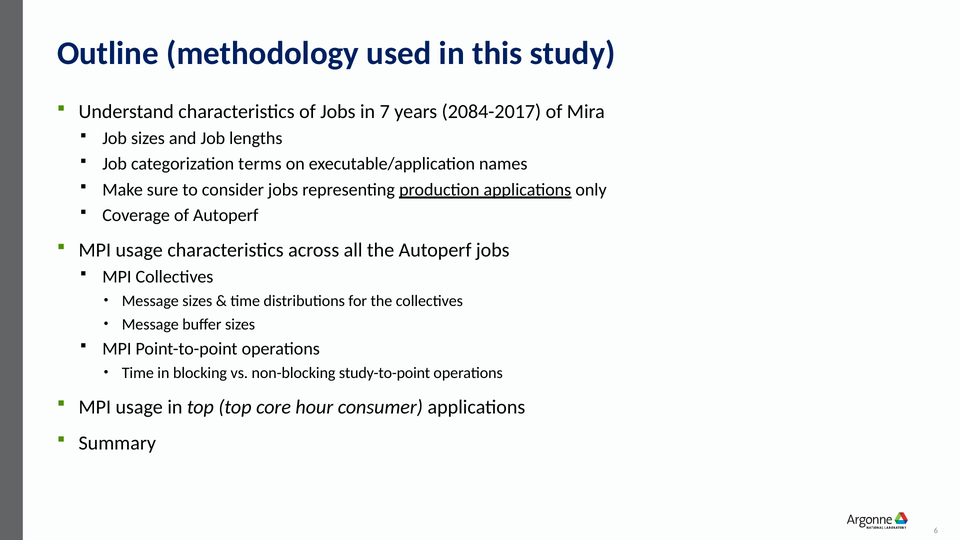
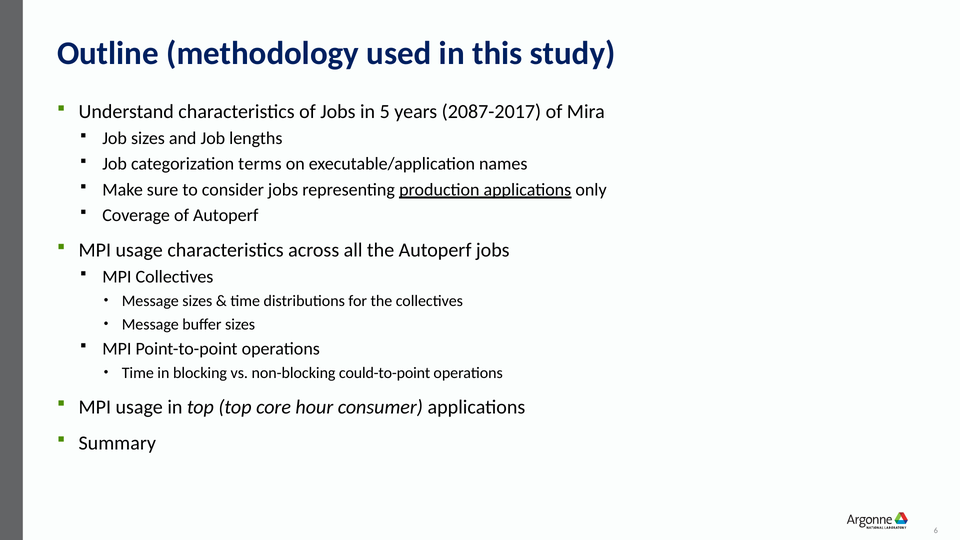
7: 7 -> 5
2084-2017: 2084-2017 -> 2087-2017
study-to-point: study-to-point -> could-to-point
